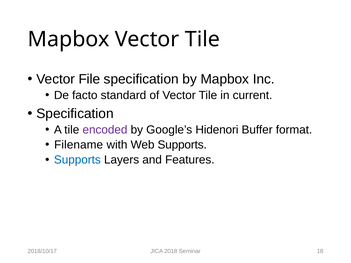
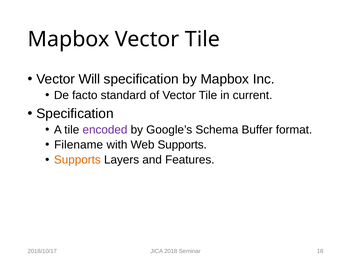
File: File -> Will
Hidenori: Hidenori -> Schema
Supports at (77, 160) colour: blue -> orange
